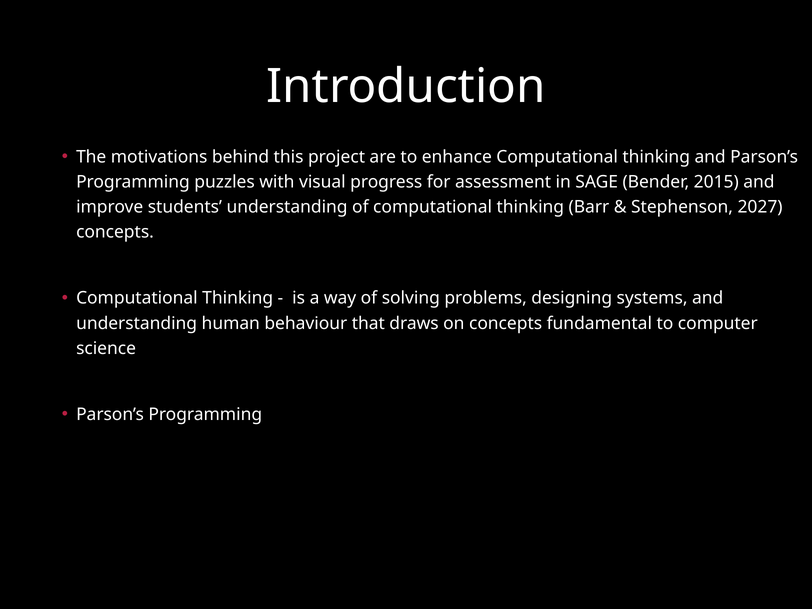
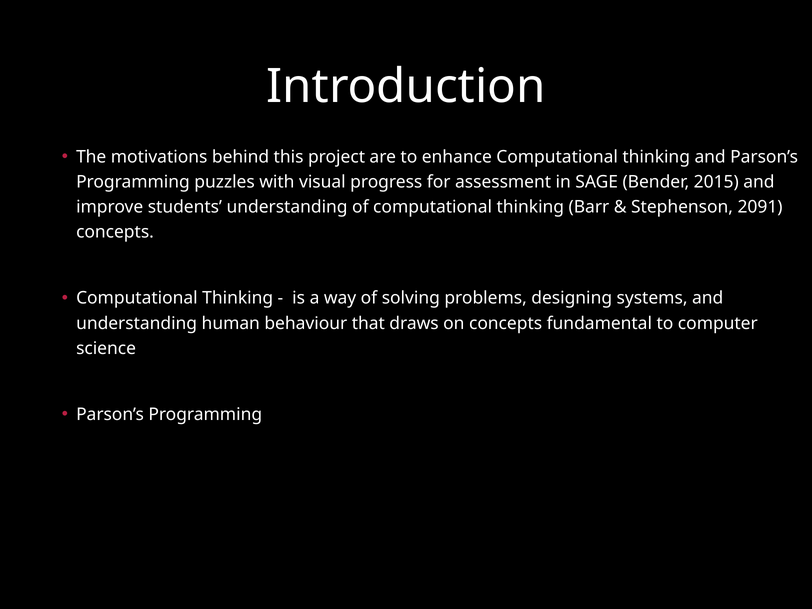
2027: 2027 -> 2091
